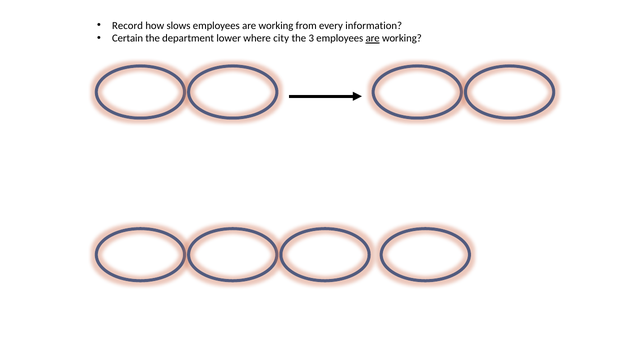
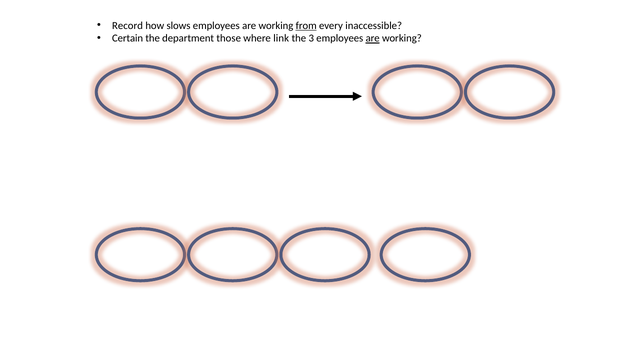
from underline: none -> present
information: information -> inaccessible
lower: lower -> those
city: city -> link
